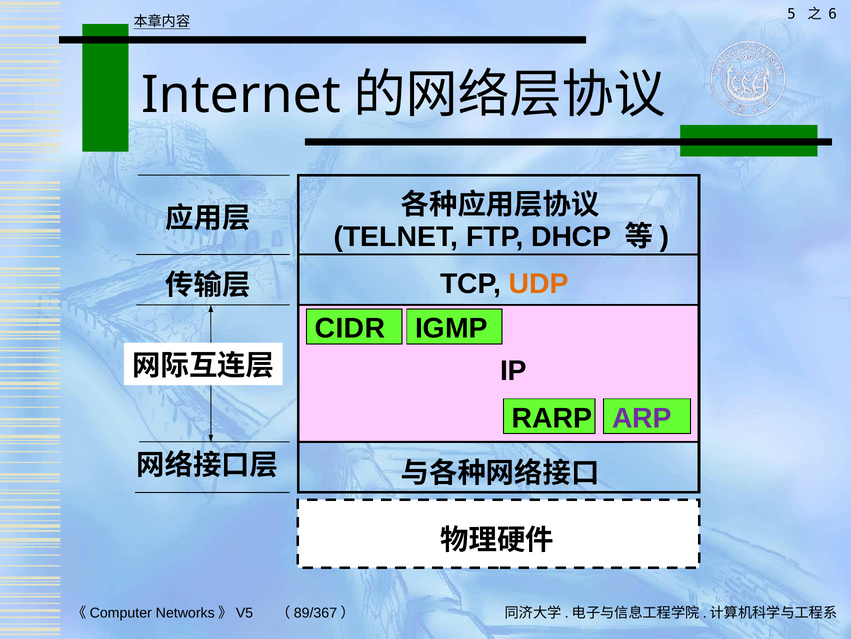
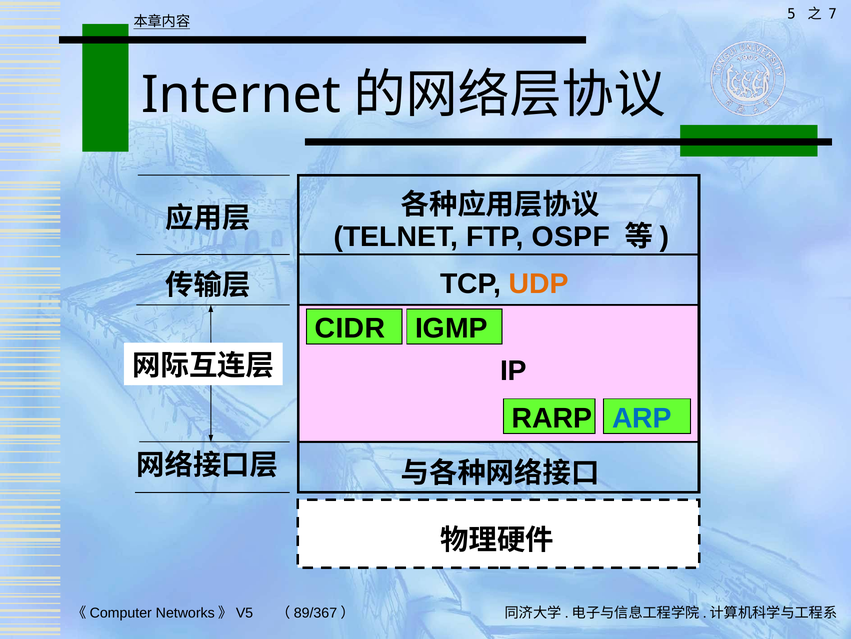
6: 6 -> 7
DHCP: DHCP -> OSPF
ARP colour: purple -> blue
